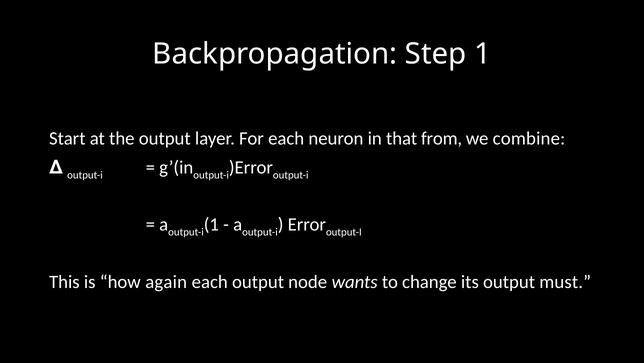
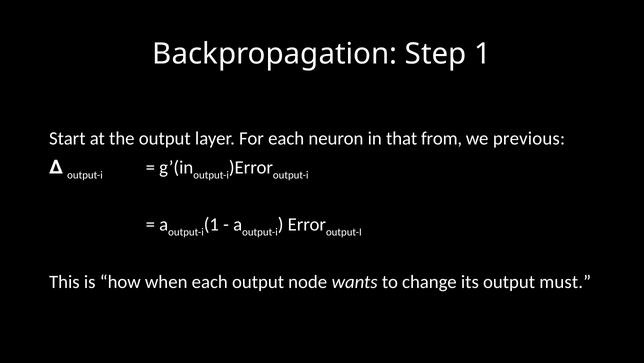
combine: combine -> previous
again: again -> when
